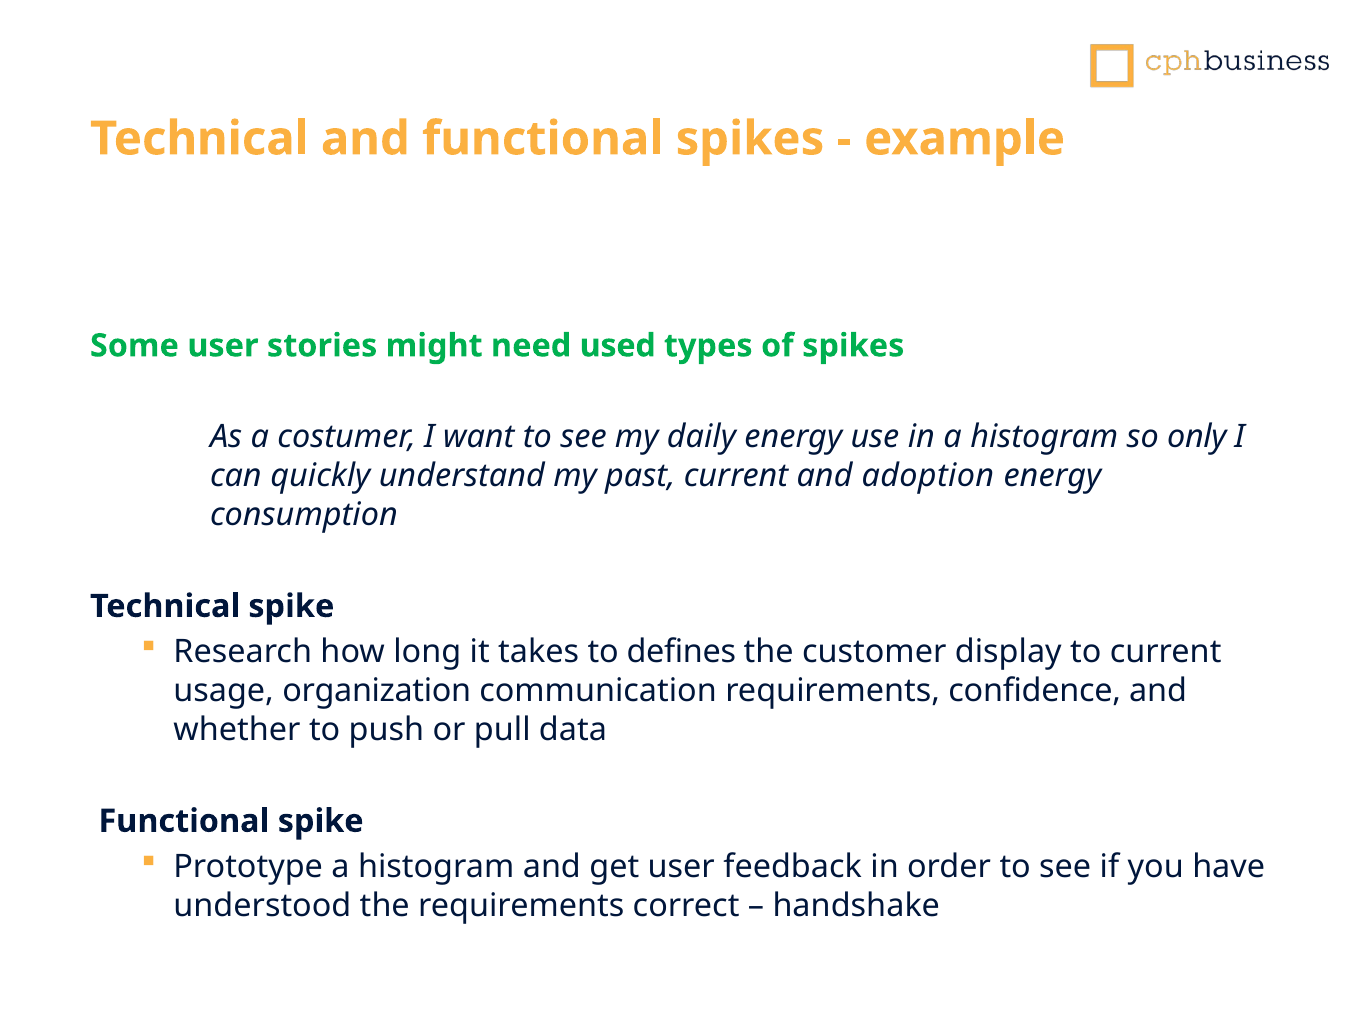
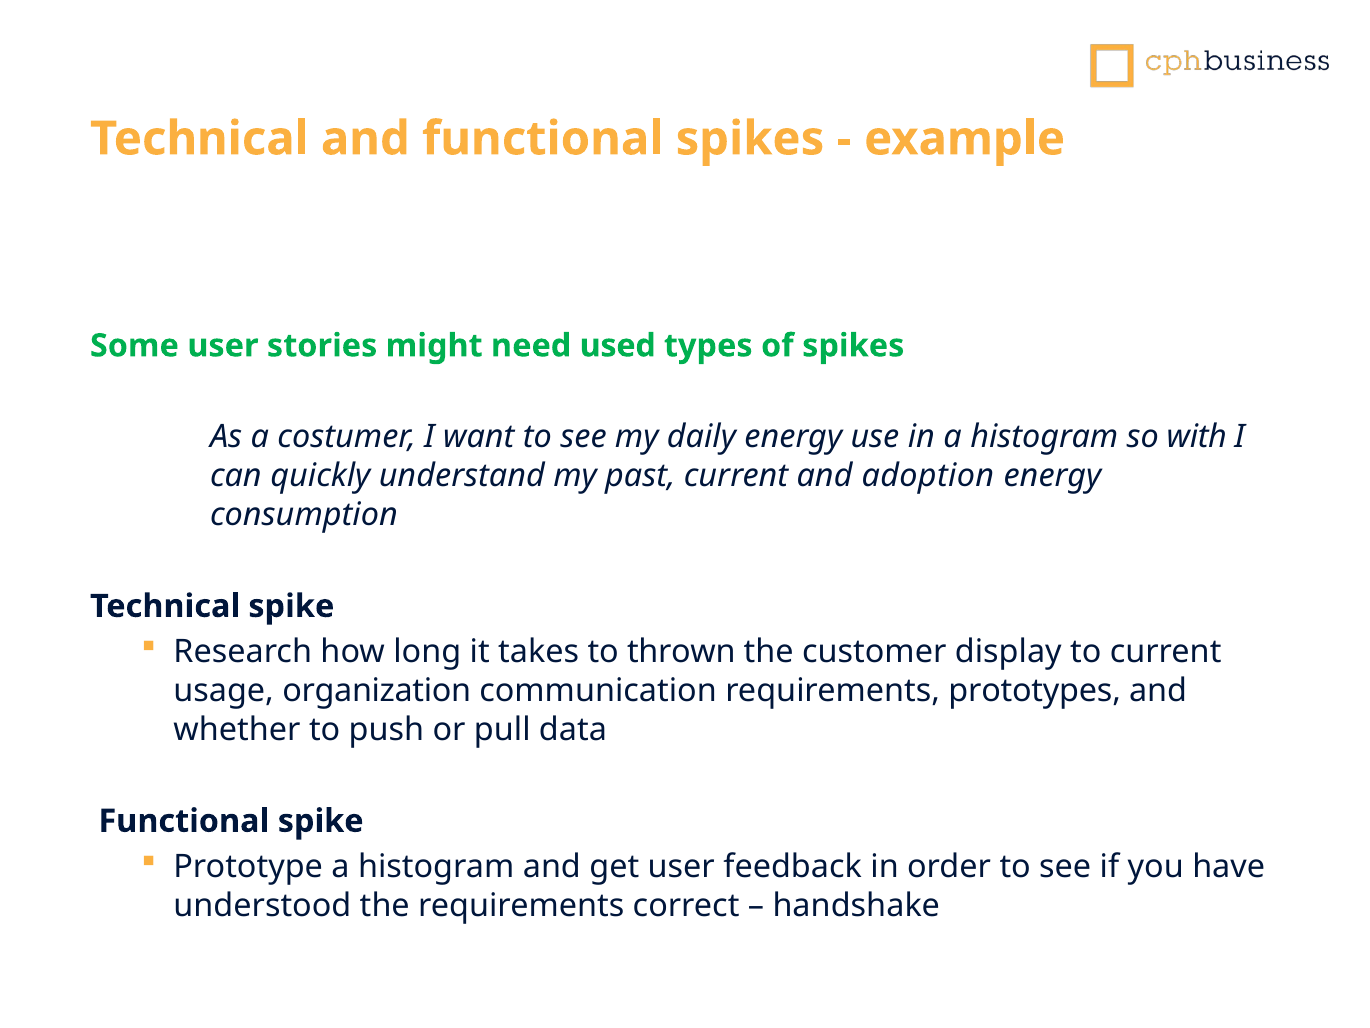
only: only -> with
defines: defines -> thrown
confidence: confidence -> prototypes
